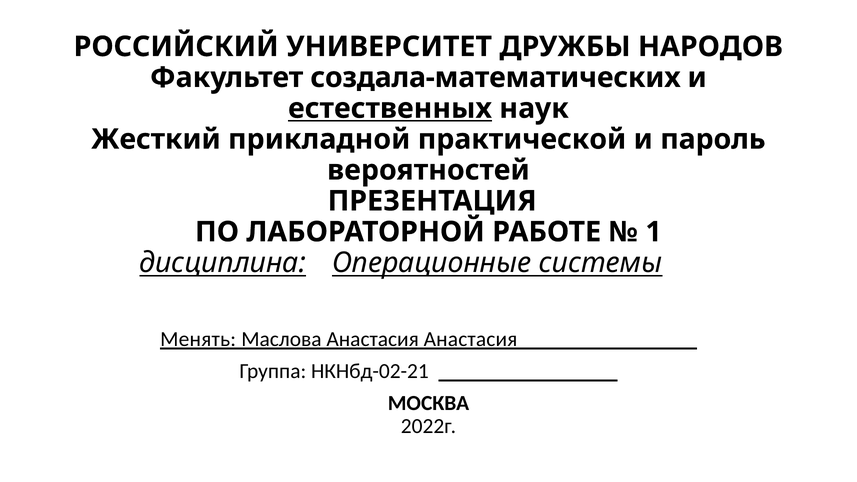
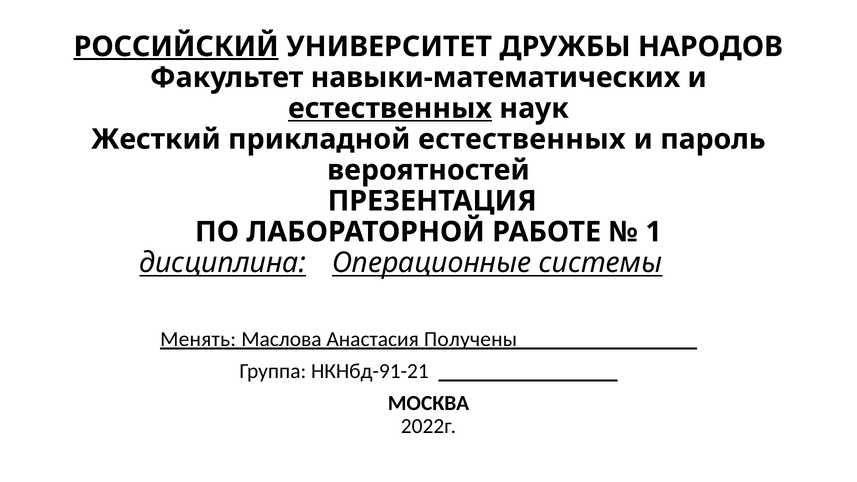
РОССИЙСКИЙ underline: none -> present
создала-математических: создала-математических -> навыки-математических
прикладной практической: практической -> естественных
Анастасия Анастасия: Анастасия -> Получены
НКНбд-02-21: НКНбд-02-21 -> НКНбд-91-21
